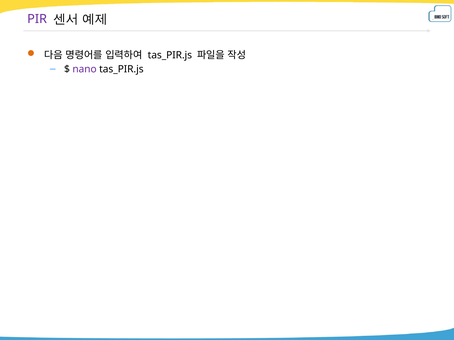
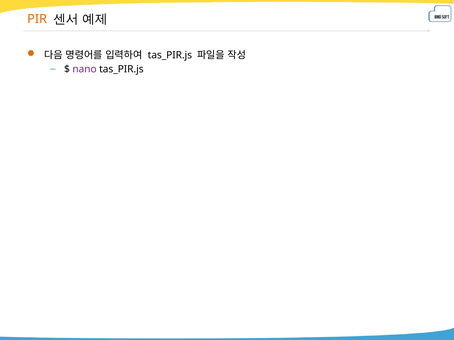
PIR colour: purple -> orange
